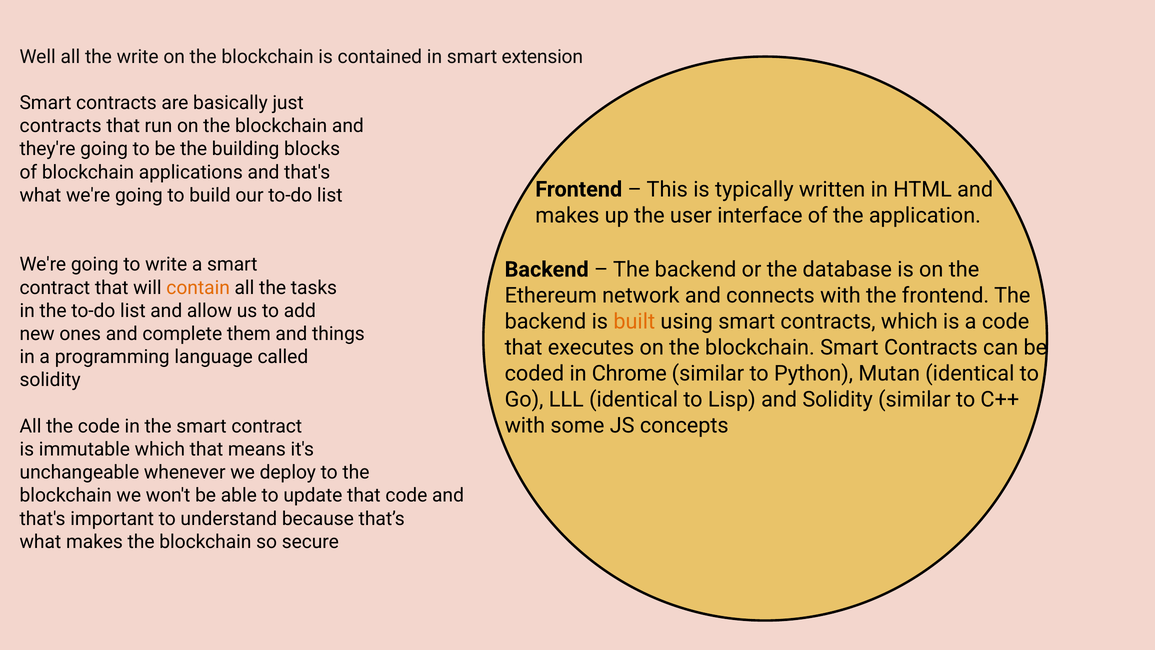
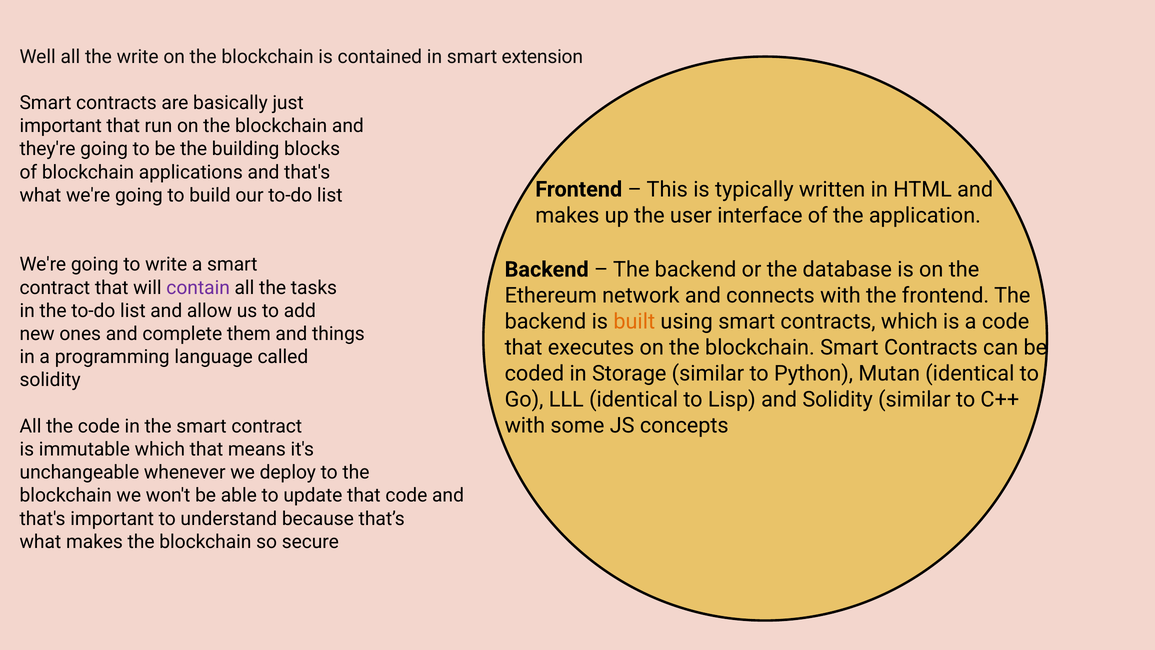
contracts at (61, 126): contracts -> important
contain colour: orange -> purple
Chrome: Chrome -> Storage
